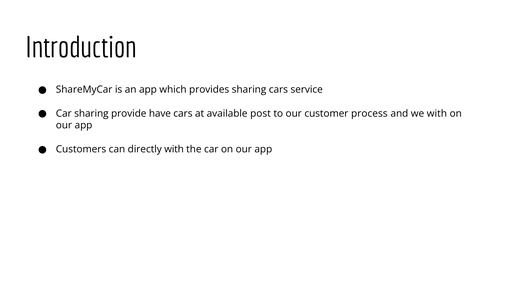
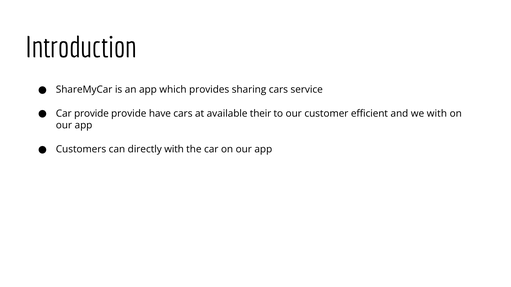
Car sharing: sharing -> provide
post: post -> their
process: process -> efficient
